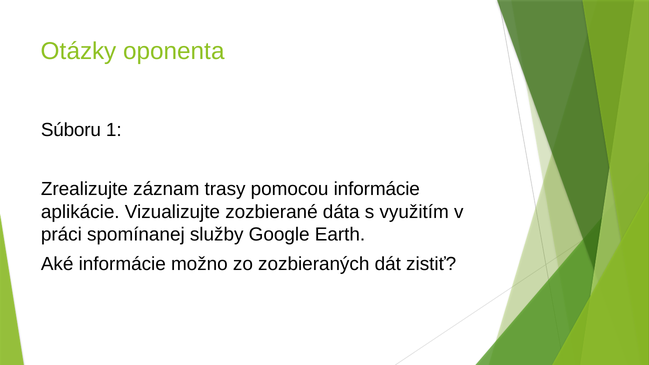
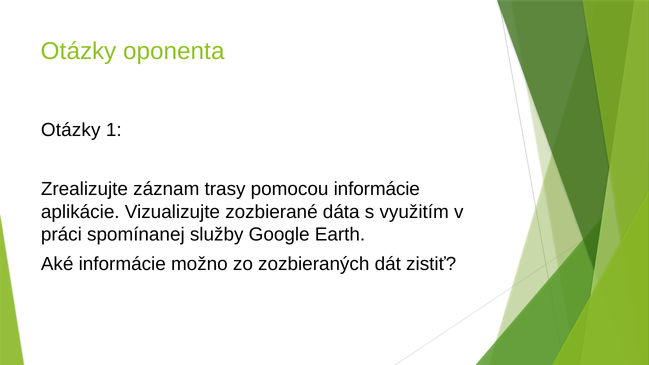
Súboru at (71, 130): Súboru -> Otázky
